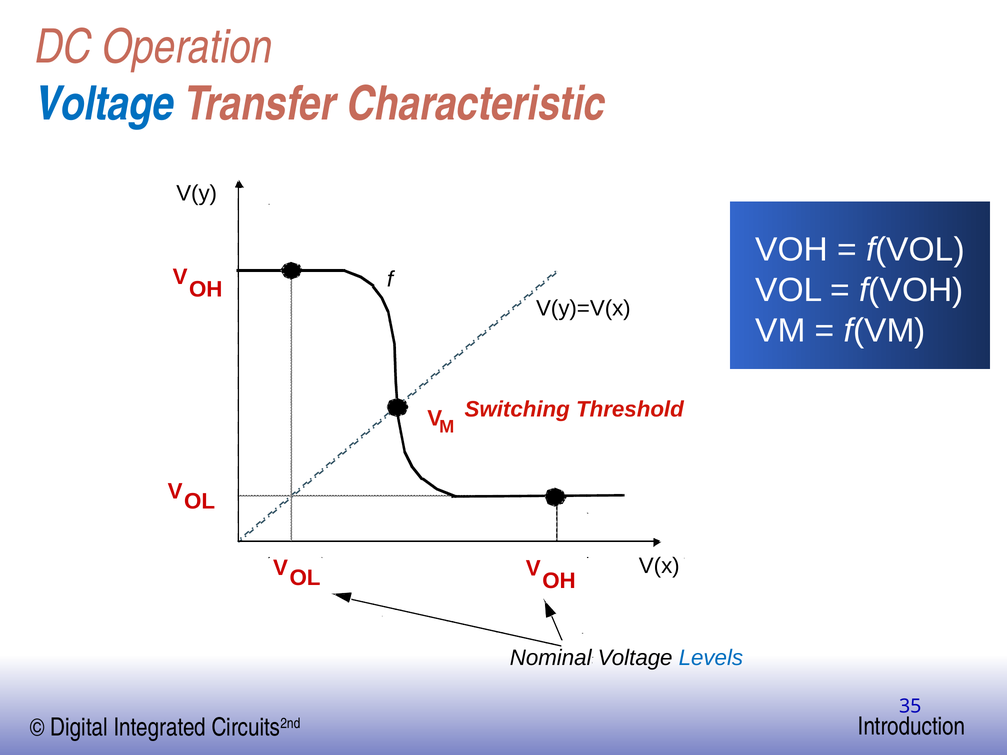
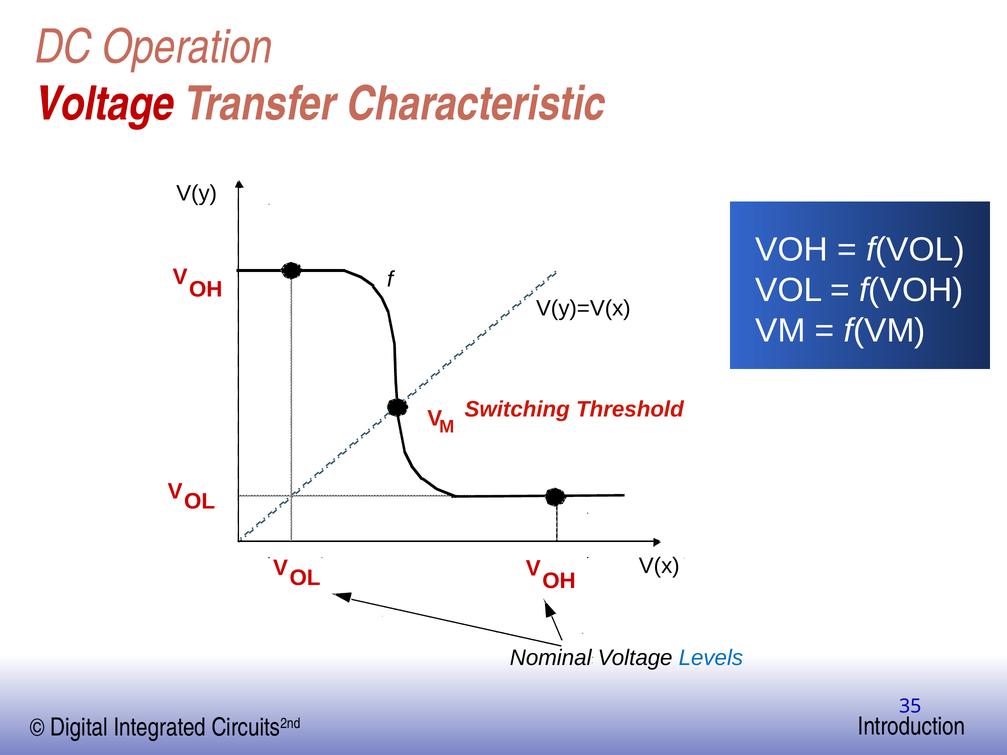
Voltage at (104, 104) colour: blue -> red
